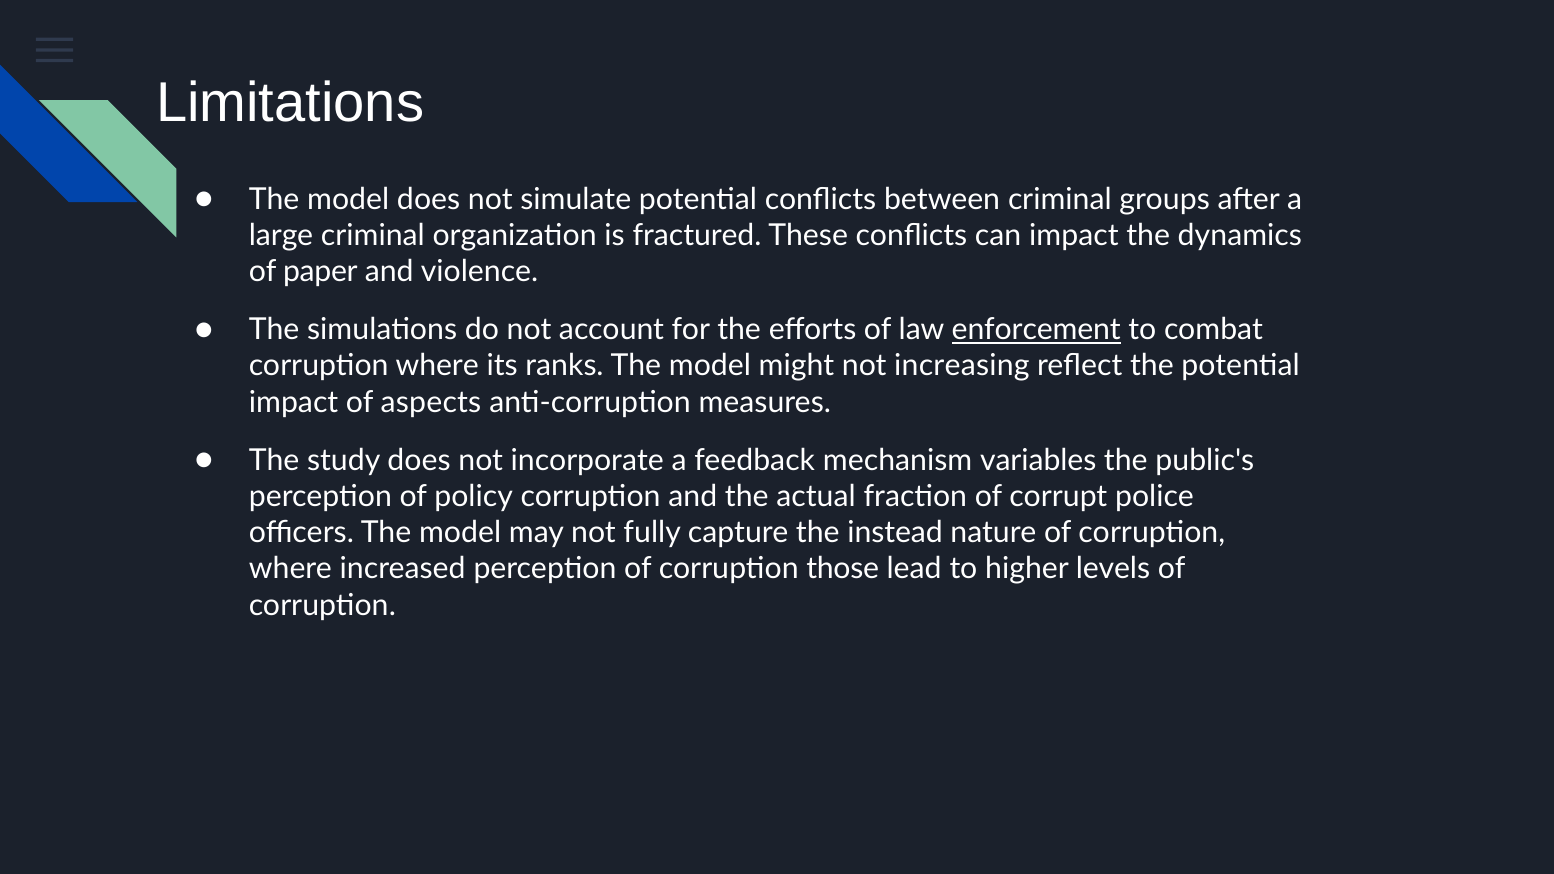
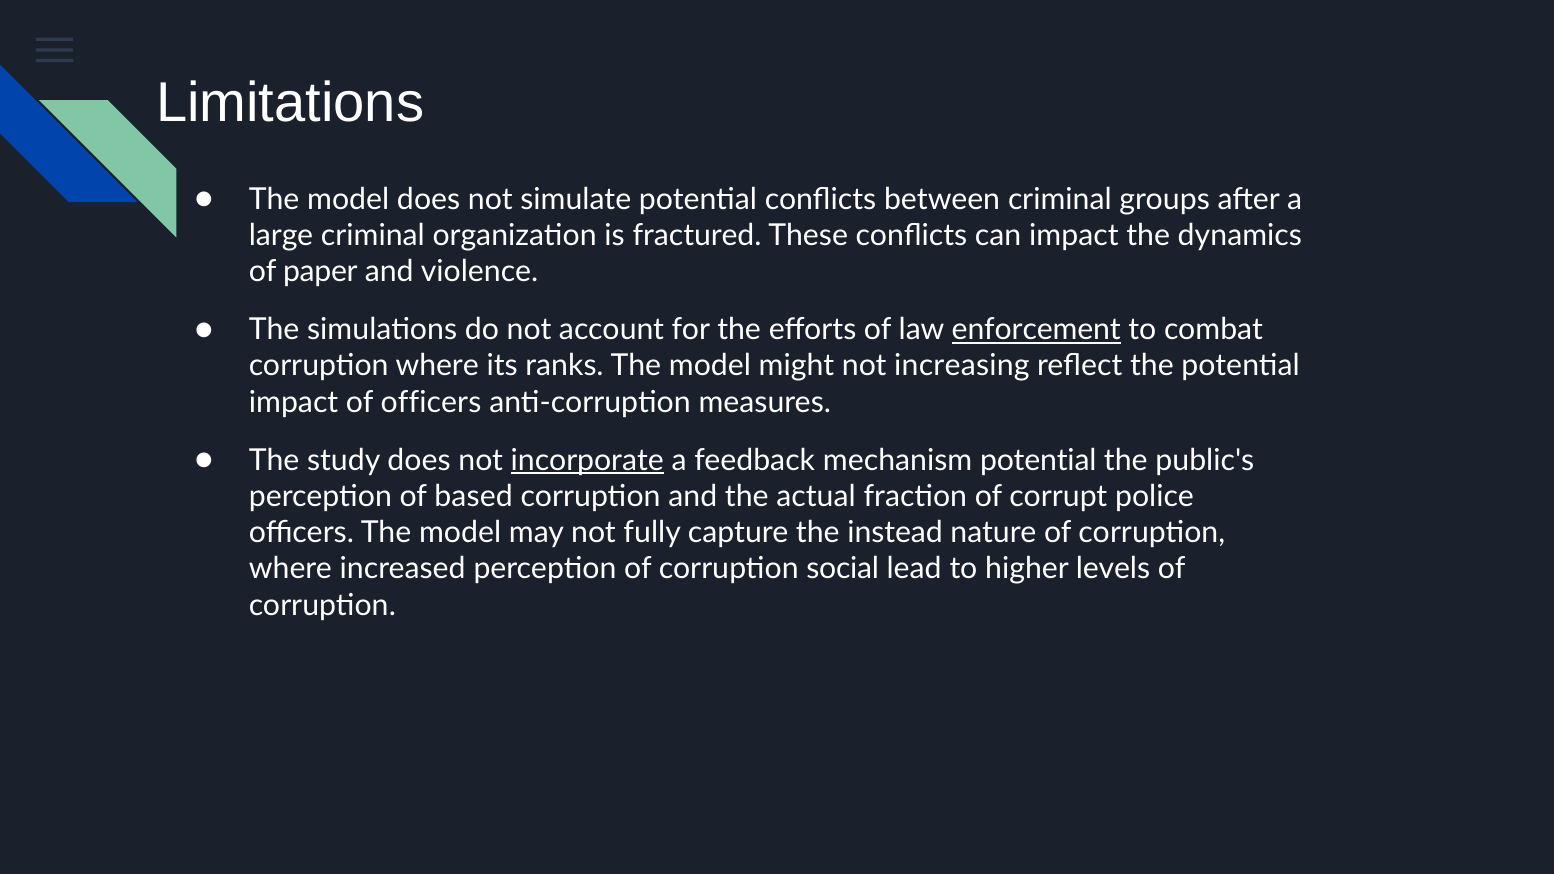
of aspects: aspects -> officers
incorporate underline: none -> present
mechanism variables: variables -> potential
policy: policy -> based
those: those -> social
